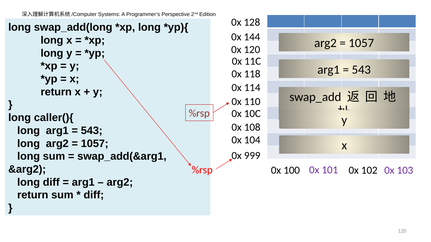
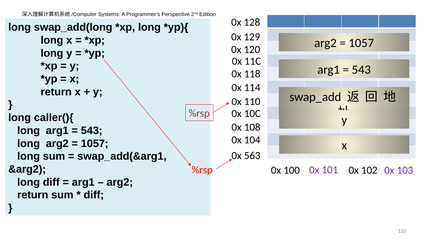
144: 144 -> 129
999: 999 -> 563
